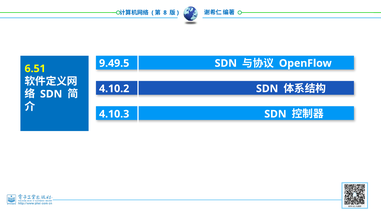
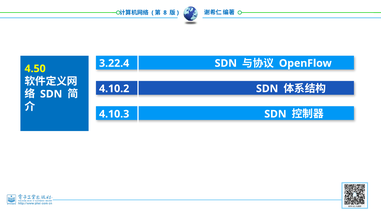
9.49.5: 9.49.5 -> 3.22.4
6.51: 6.51 -> 4.50
